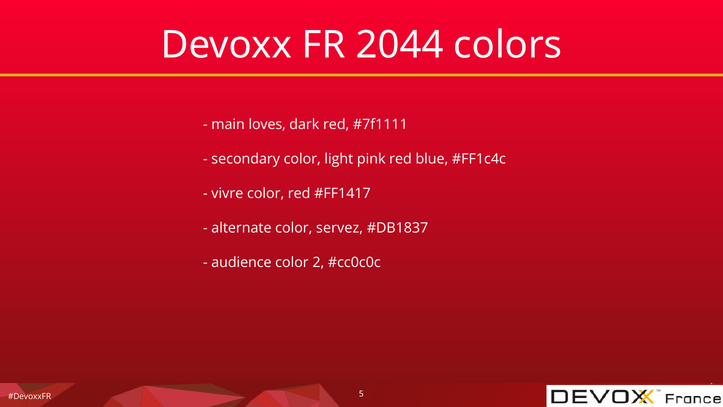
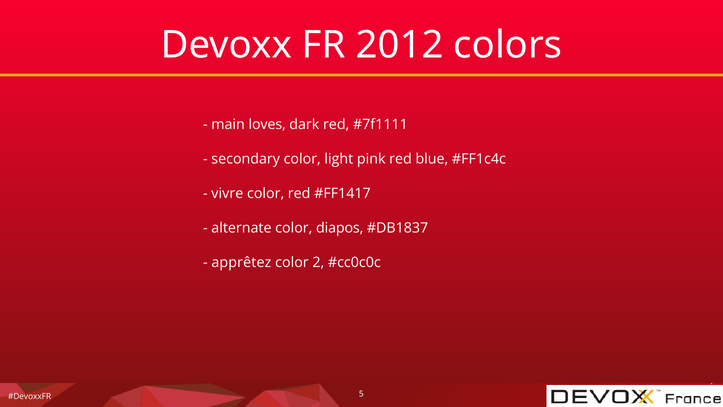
2044: 2044 -> 2012
servez: servez -> diapos
audience: audience -> apprêtez
